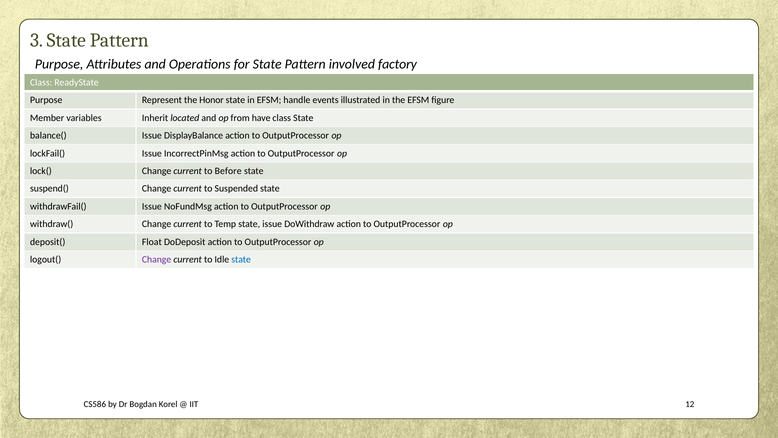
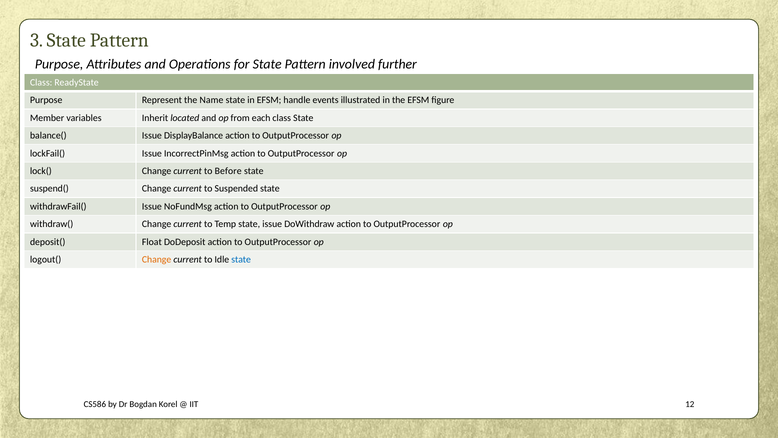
factory: factory -> further
Honor: Honor -> Name
have: have -> each
Change at (157, 260) colour: purple -> orange
